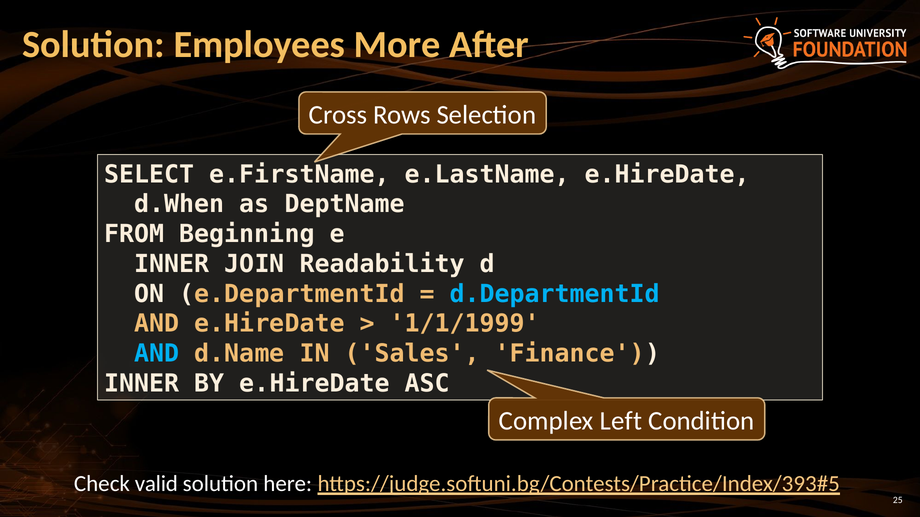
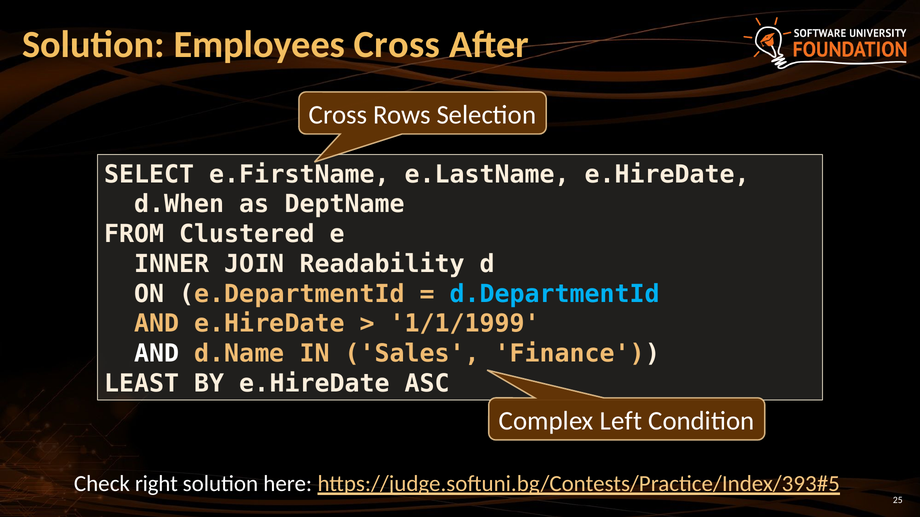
Employees More: More -> Cross
Beginning: Beginning -> Clustered
AND at (157, 354) colour: light blue -> white
INNER at (142, 384): INNER -> LEAST
valid: valid -> right
